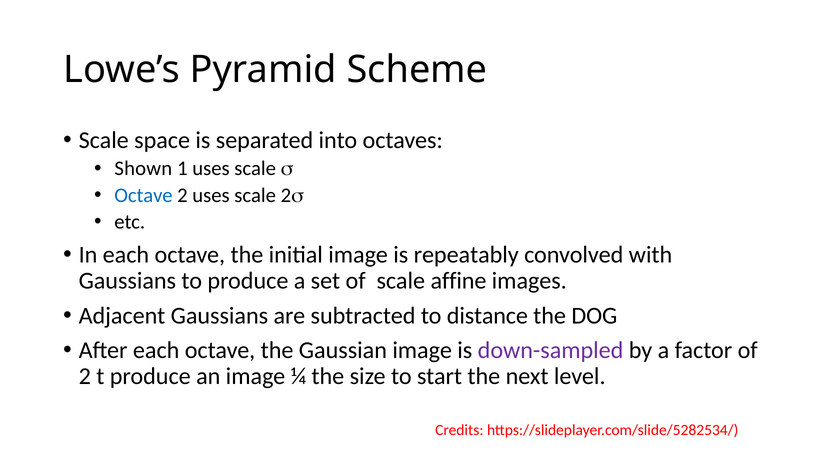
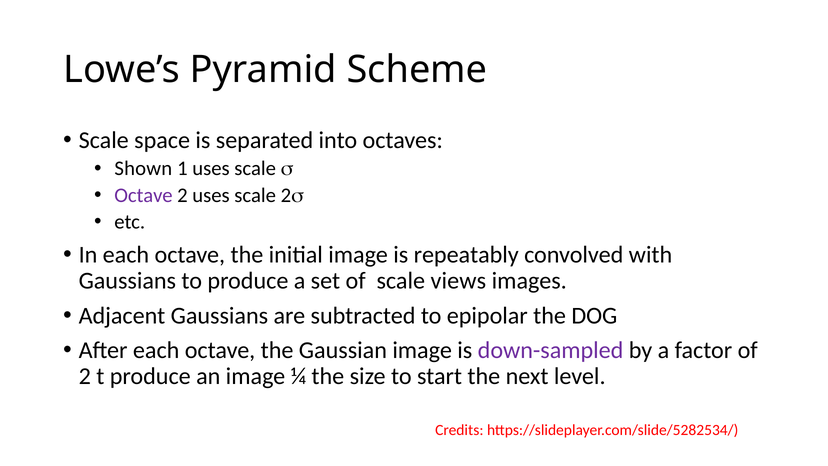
Octave at (143, 195) colour: blue -> purple
affine: affine -> views
distance: distance -> epipolar
